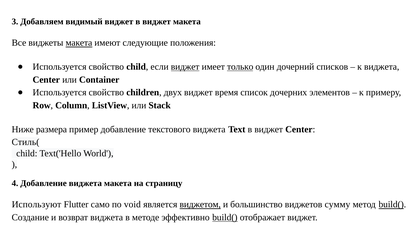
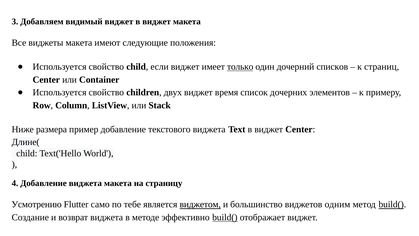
макета at (79, 43) underline: present -> none
виджет at (185, 67) underline: present -> none
к виджета: виджета -> страниц
Стиль(: Стиль( -> Длине(
Используют: Используют -> Усмотрению
void: void -> тебе
сумму: сумму -> одним
